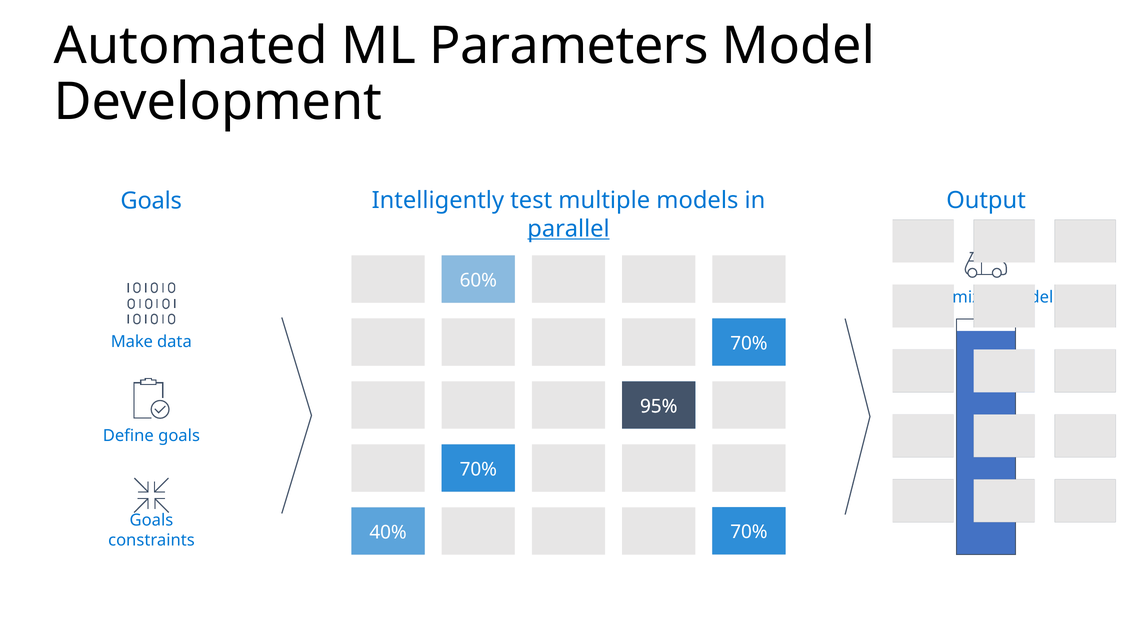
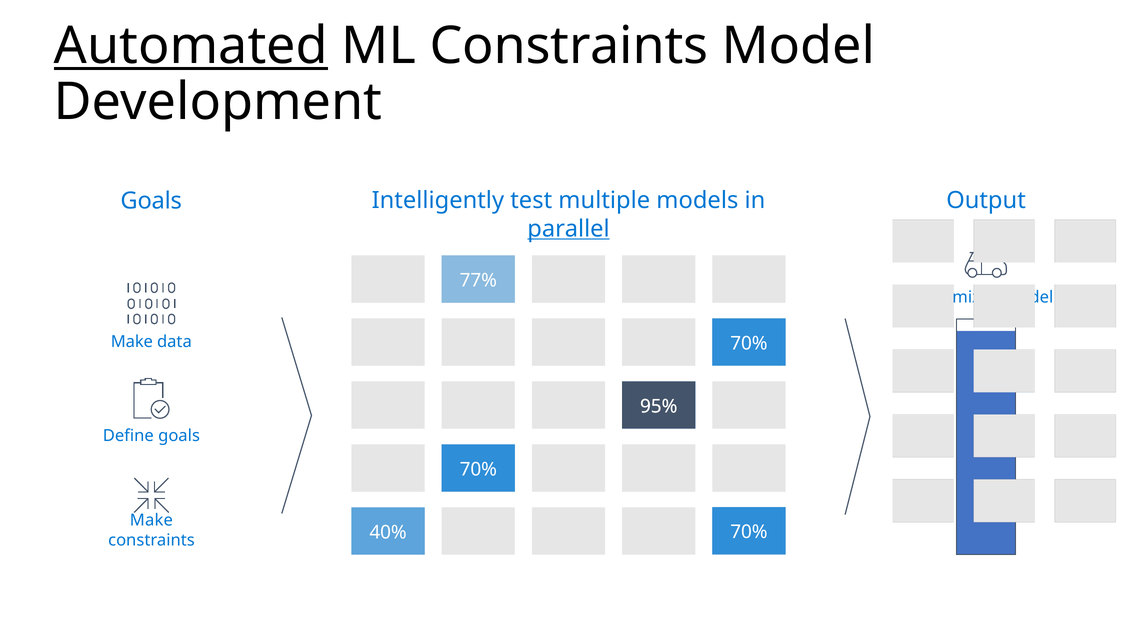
Automated underline: none -> present
ML Parameters: Parameters -> Constraints
60%: 60% -> 77%
Goals at (151, 520): Goals -> Make
